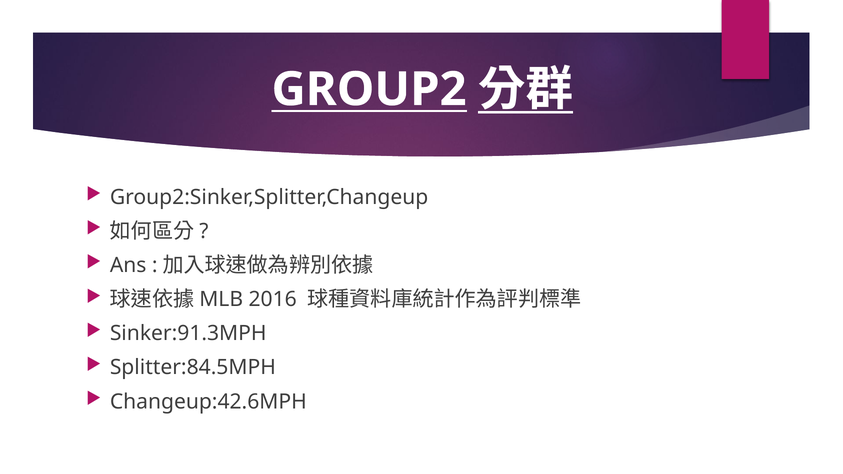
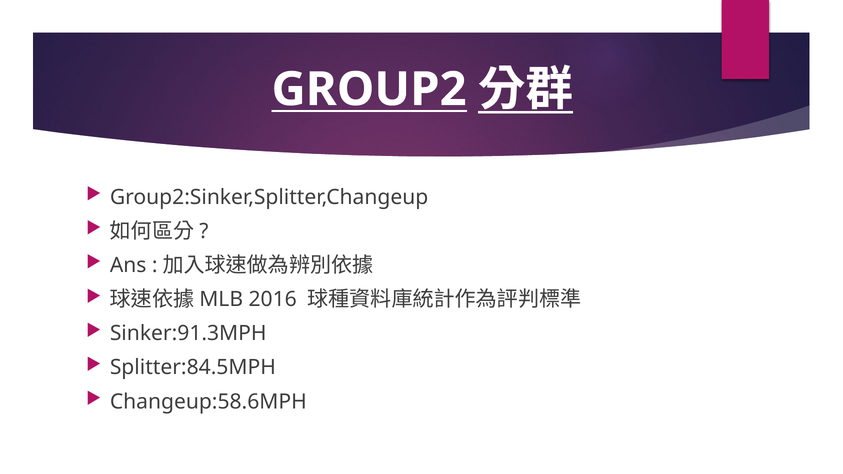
Changeup:42.6MPH: Changeup:42.6MPH -> Changeup:58.6MPH
